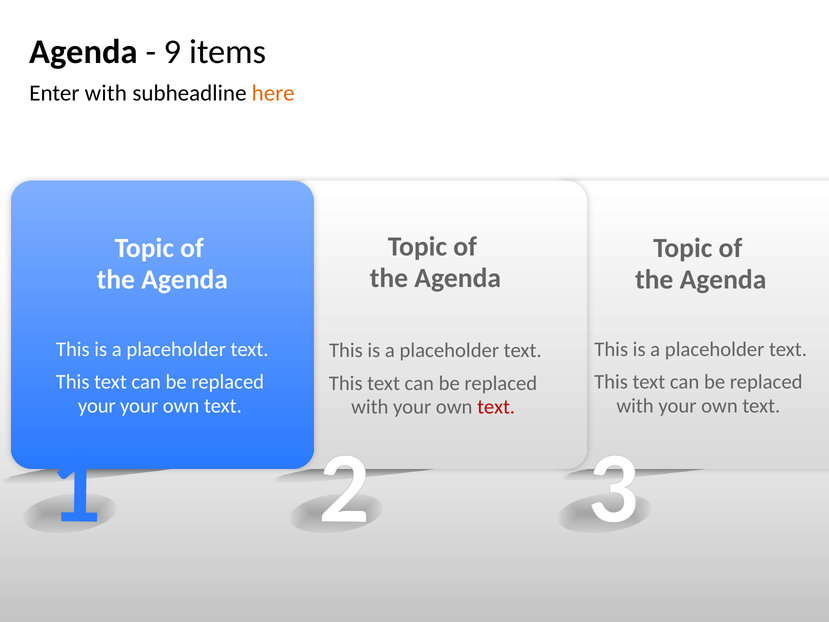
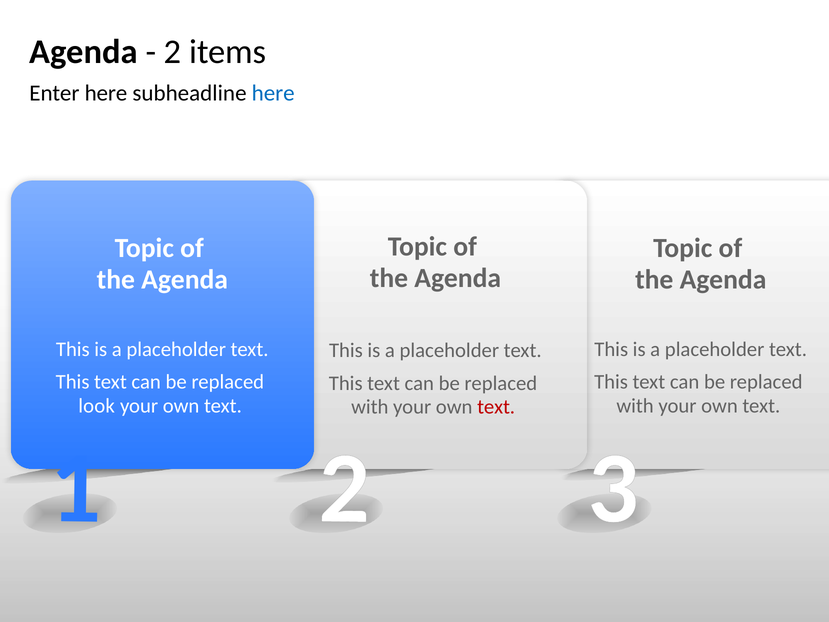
9 at (173, 52): 9 -> 2
Enter with: with -> here
here at (273, 93) colour: orange -> blue
your at (97, 406): your -> look
